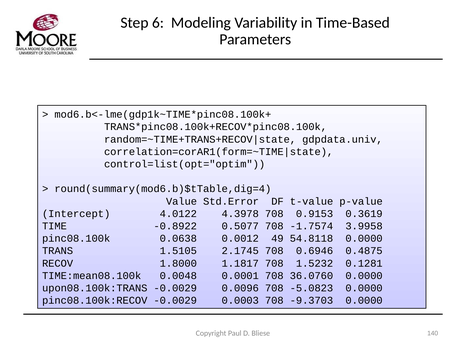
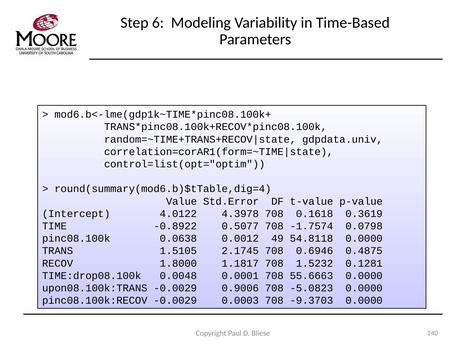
0.9153: 0.9153 -> 0.1618
3.9958: 3.9958 -> 0.0798
TIME:mean08.100k: TIME:mean08.100k -> TIME:drop08.100k
36.0760: 36.0760 -> 55.6663
0.0096: 0.0096 -> 0.9006
